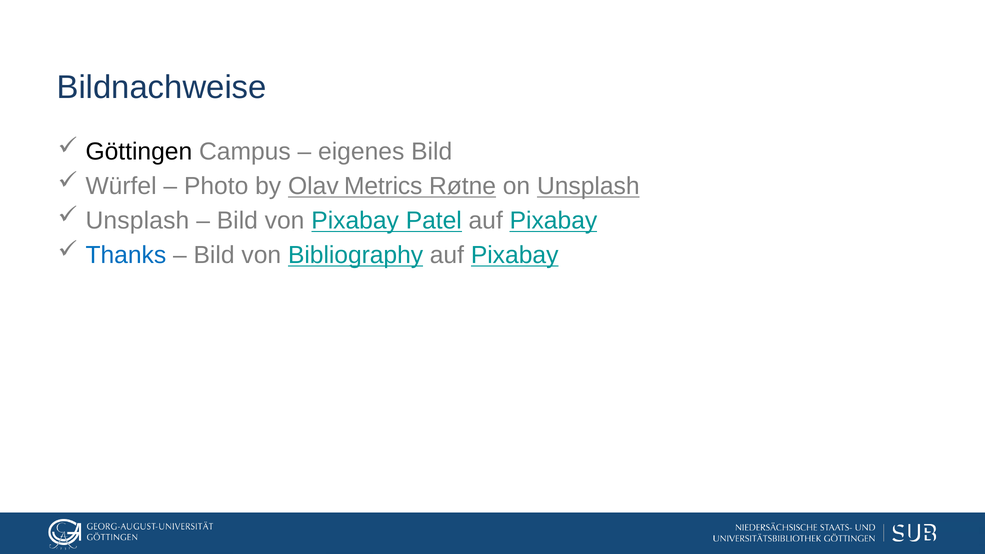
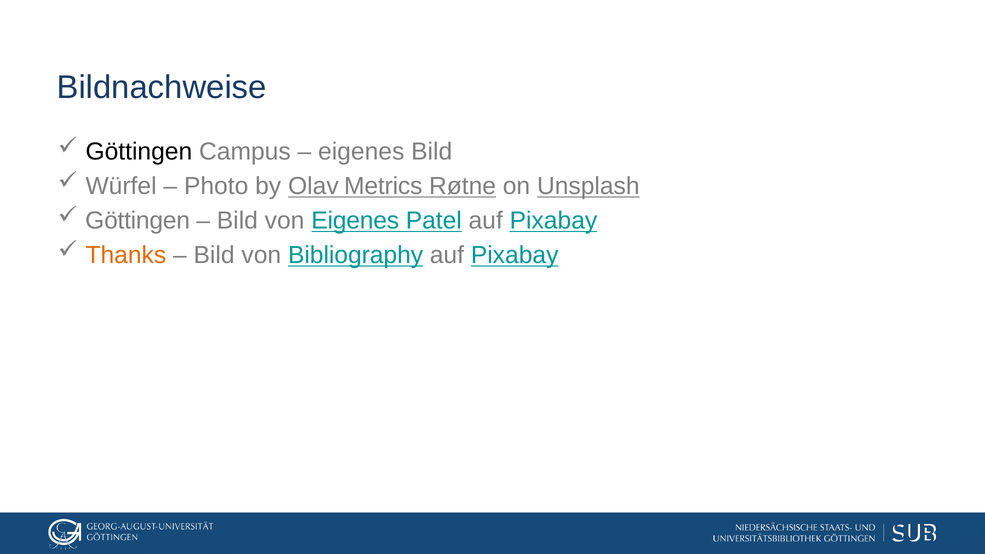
Unsplash at (137, 221): Unsplash -> Göttingen
von Pixabay: Pixabay -> Eigenes
Thanks colour: blue -> orange
